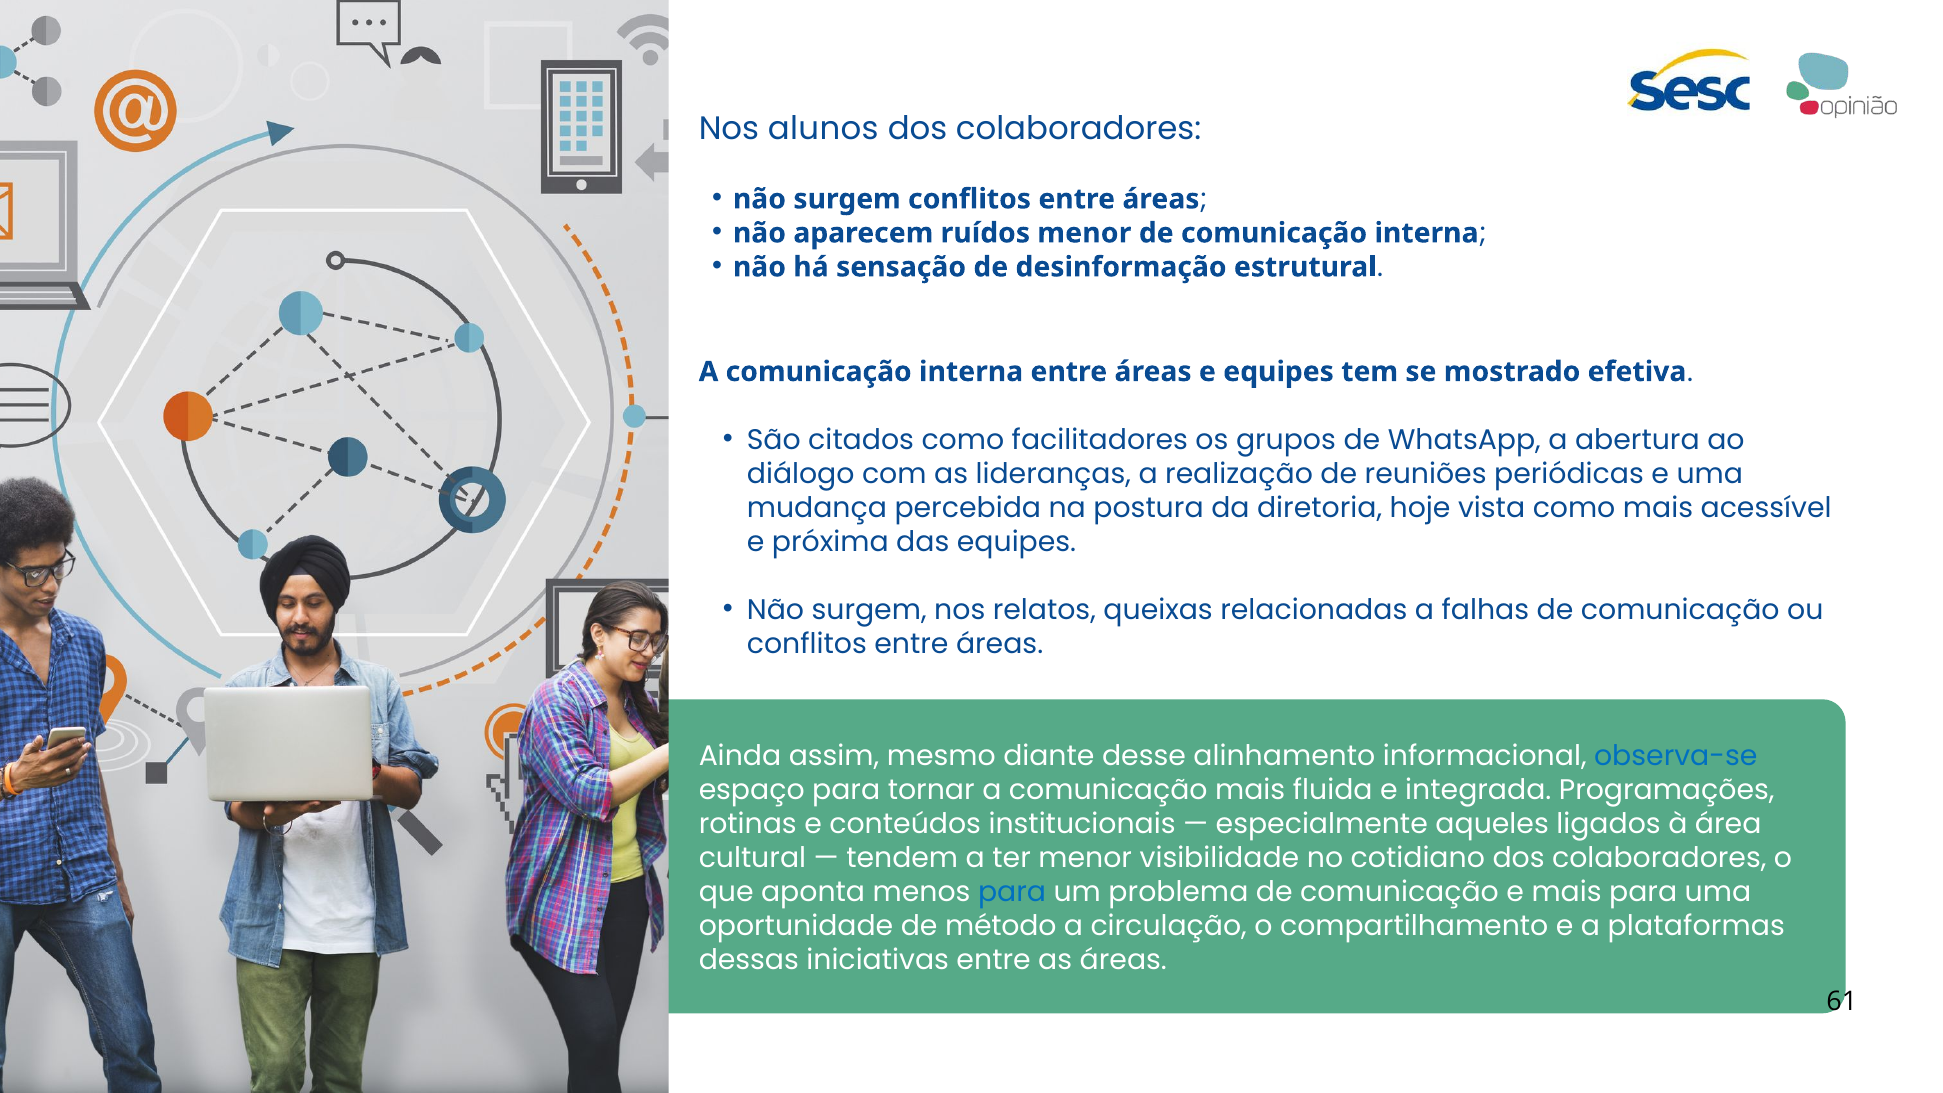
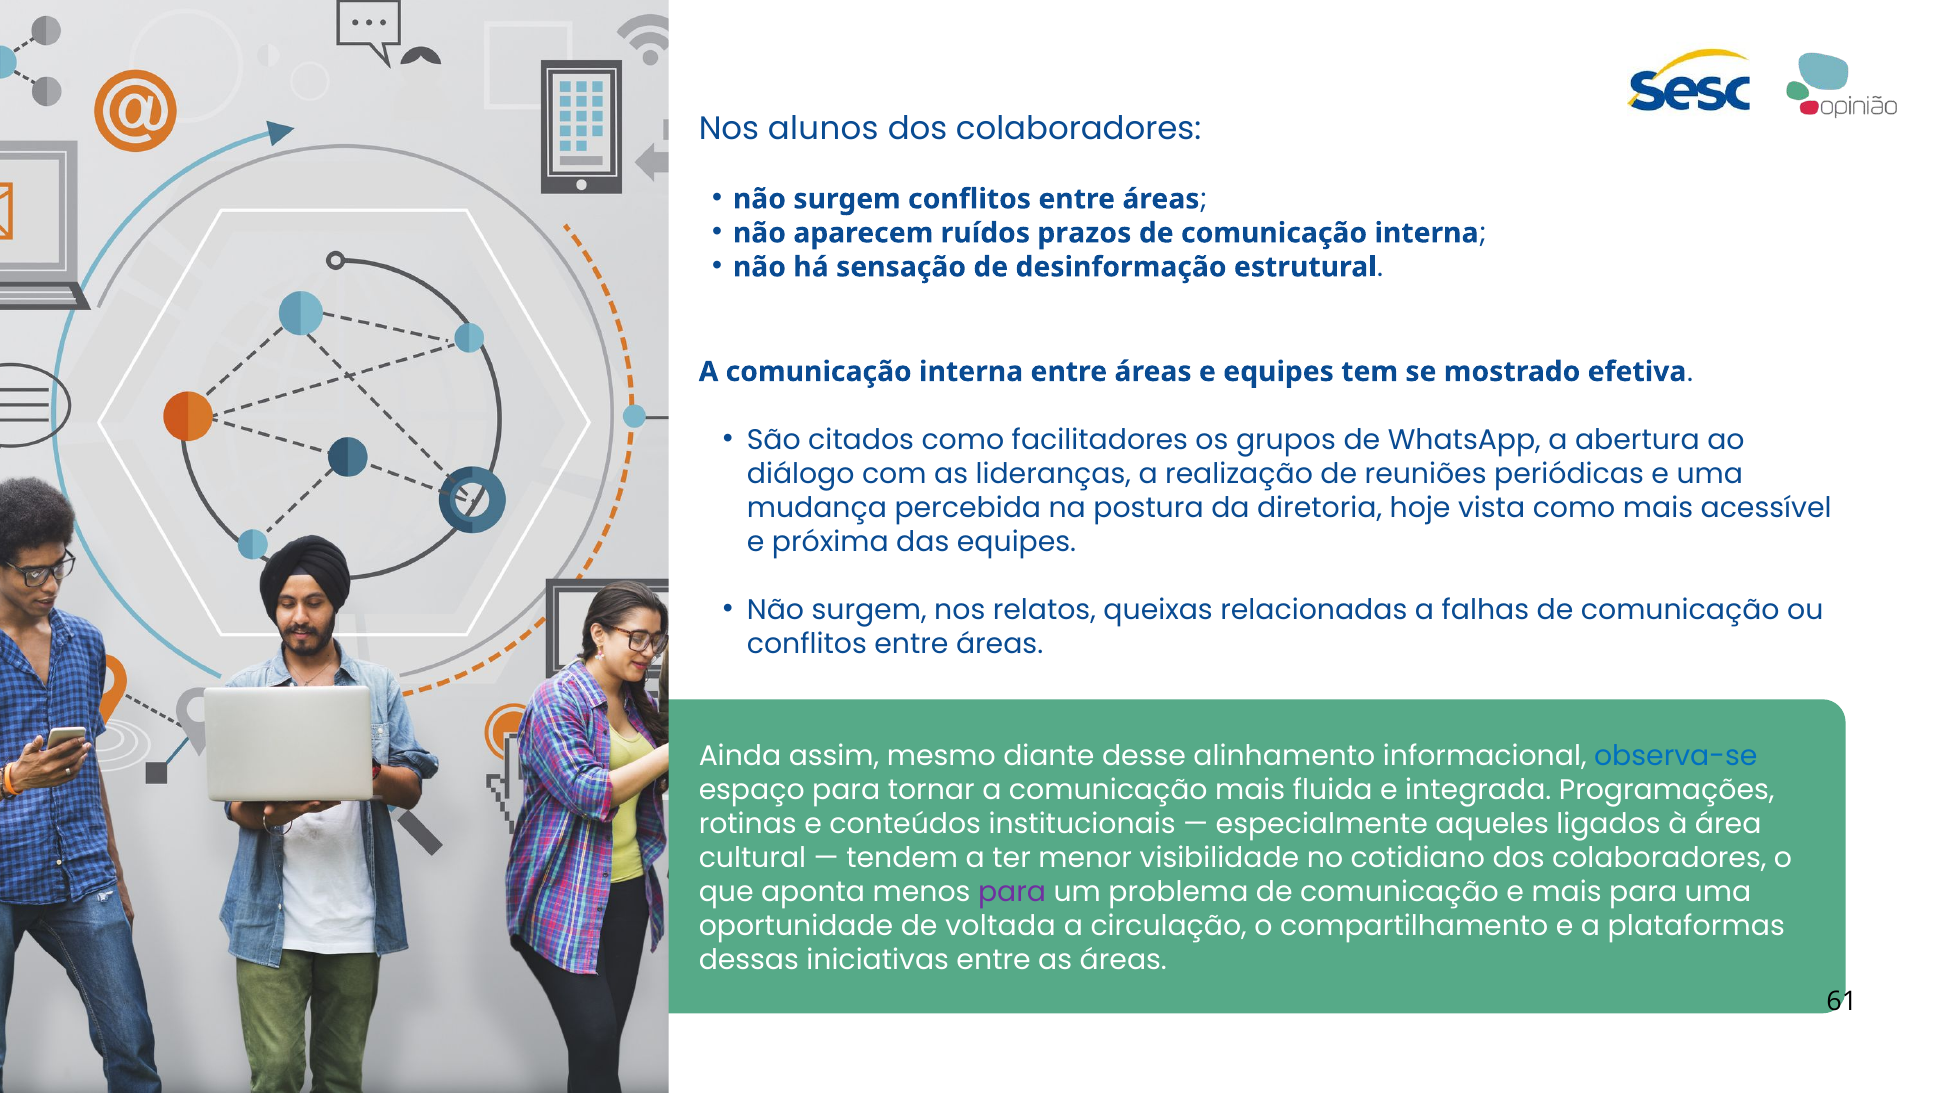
ruídos menor: menor -> prazos
para at (1012, 892) colour: blue -> purple
método: método -> voltada
